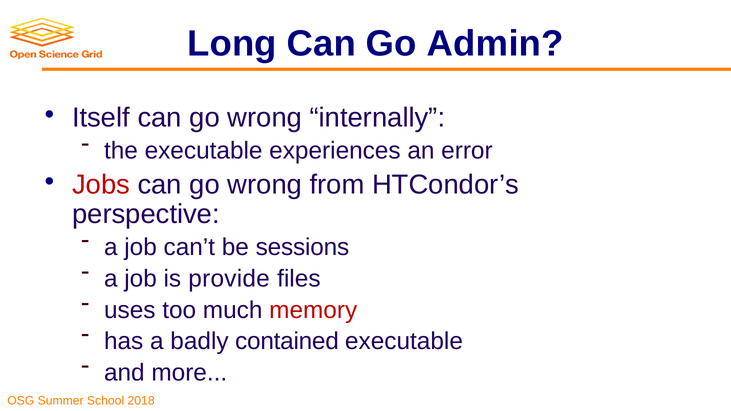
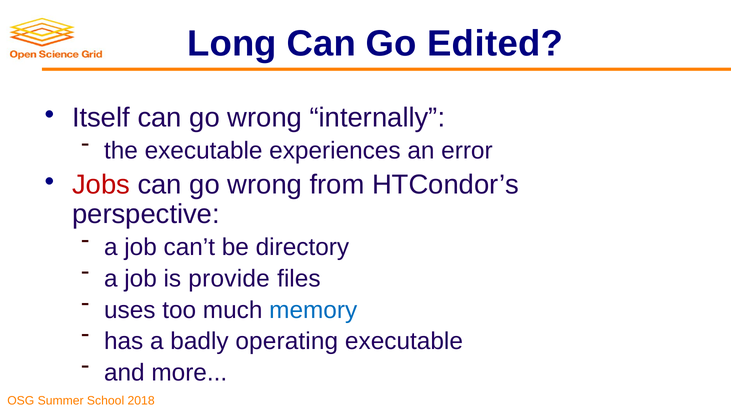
Admin: Admin -> Edited
sessions: sessions -> directory
memory colour: red -> blue
contained: contained -> operating
